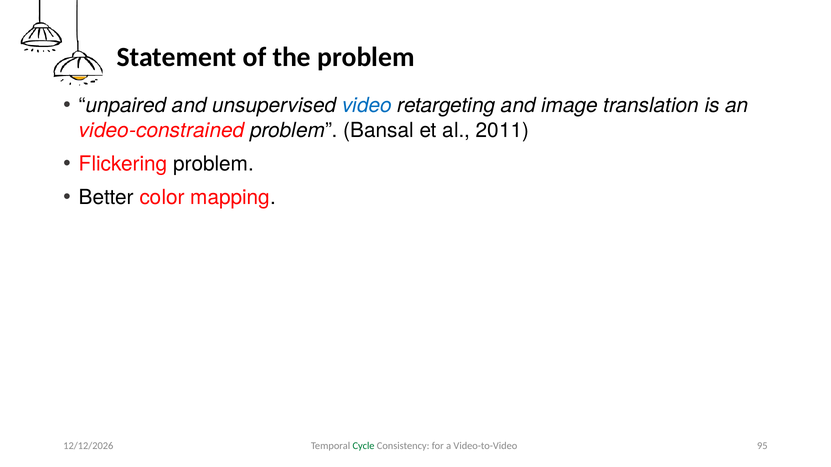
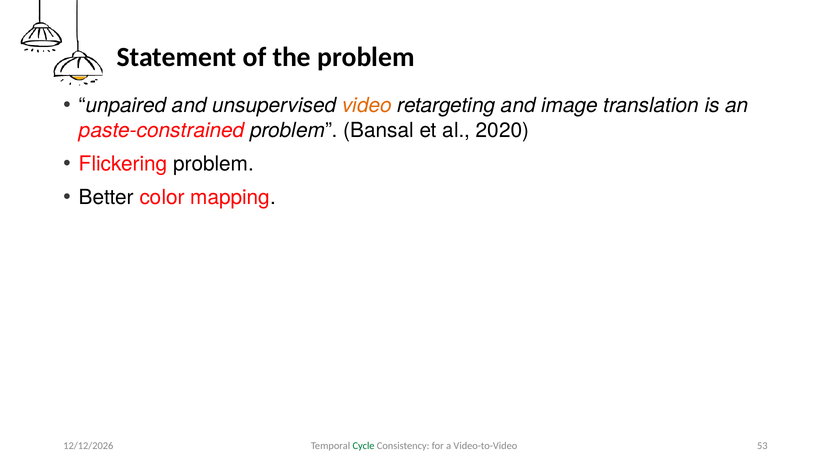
video colour: blue -> orange
video-constrained: video-constrained -> paste-constrained
2011: 2011 -> 2020
95: 95 -> 53
